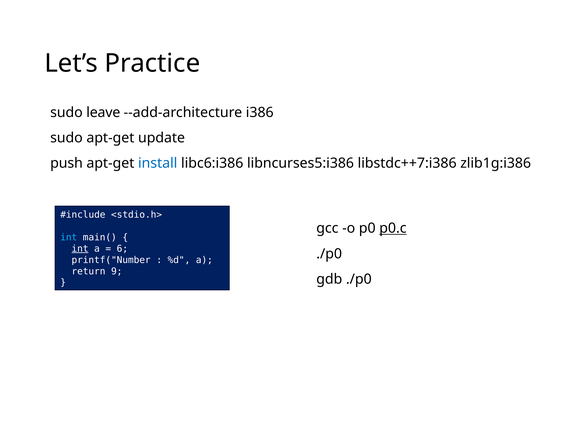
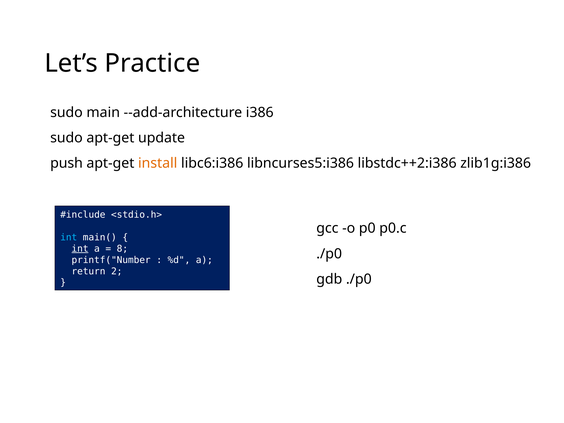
leave: leave -> main
install colour: blue -> orange
libstdc++7:i386: libstdc++7:i386 -> libstdc++2:i386
p0.c underline: present -> none
6: 6 -> 8
9: 9 -> 2
